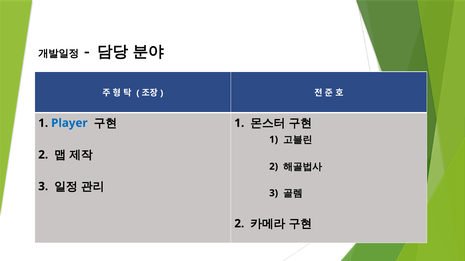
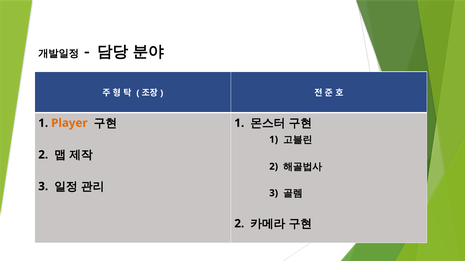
Player colour: blue -> orange
